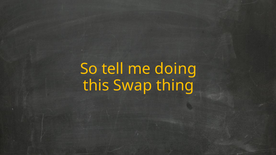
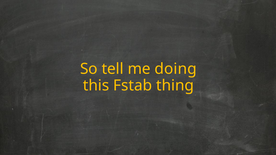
Swap: Swap -> Fstab
